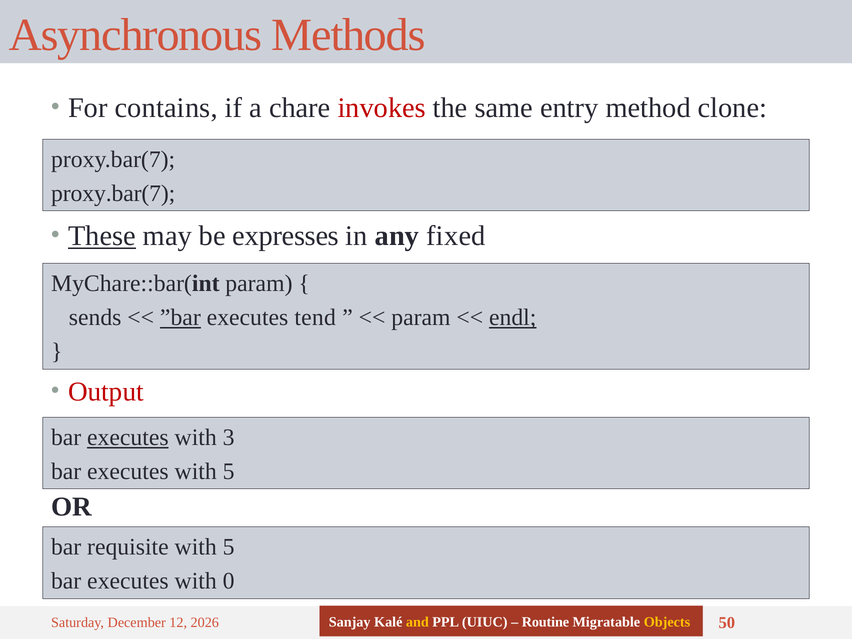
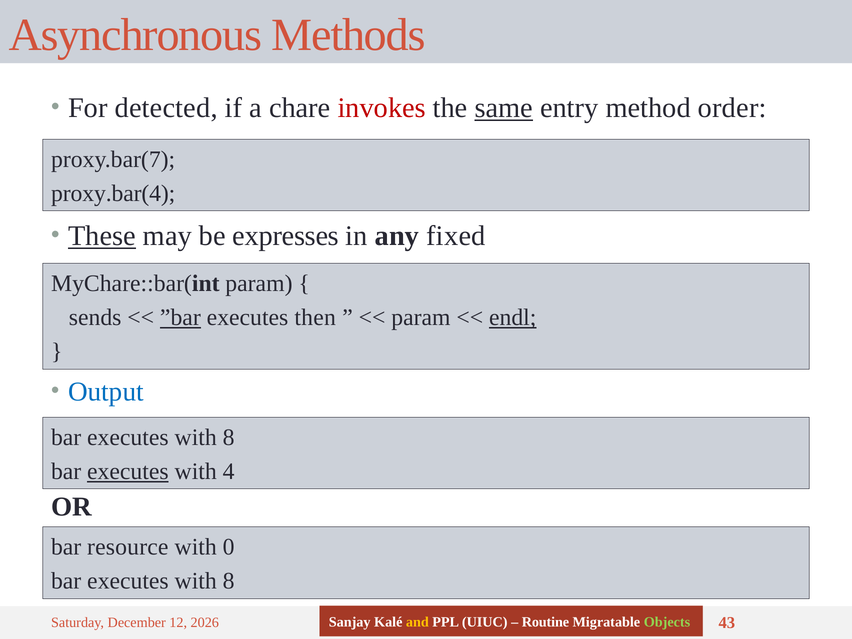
contains: contains -> detected
same underline: none -> present
clone: clone -> order
proxy.bar(7 at (113, 193): proxy.bar(7 -> proxy.bar(4
tend: tend -> then
Output colour: red -> blue
executes at (128, 437) underline: present -> none
3 at (229, 437): 3 -> 8
executes at (128, 471) underline: none -> present
5 at (229, 471): 5 -> 4
requisite: requisite -> resource
5 at (229, 547): 5 -> 0
0 at (229, 581): 0 -> 8
Objects colour: yellow -> light green
50: 50 -> 43
